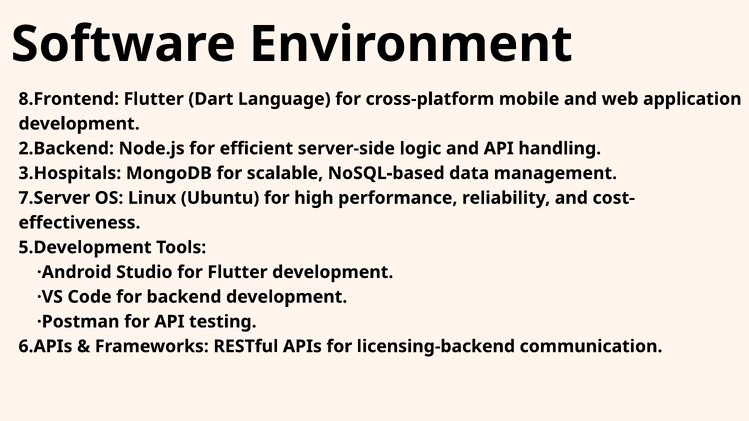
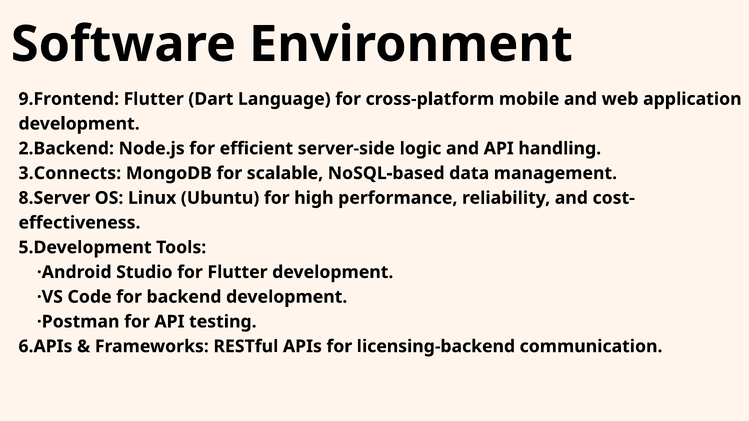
8.Frontend: 8.Frontend -> 9.Frontend
3.Hospitals: 3.Hospitals -> 3.Connects
7.Server: 7.Server -> 8.Server
